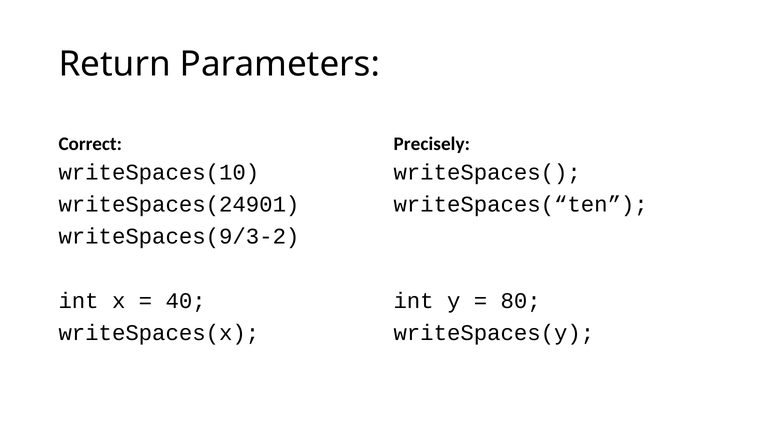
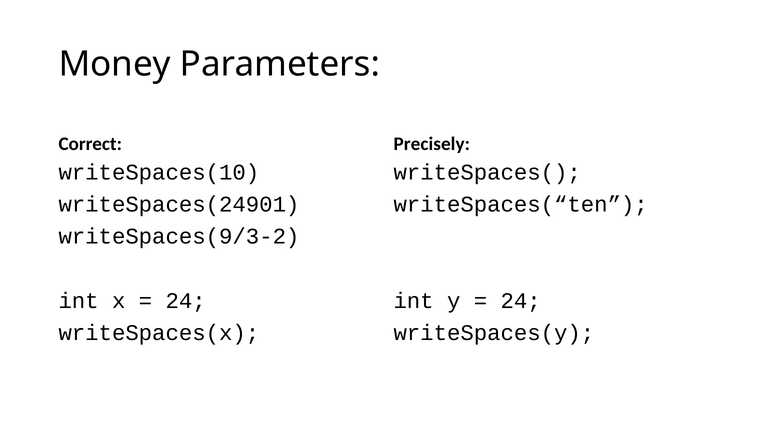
Return: Return -> Money
40 at (186, 301): 40 -> 24
80 at (521, 301): 80 -> 24
